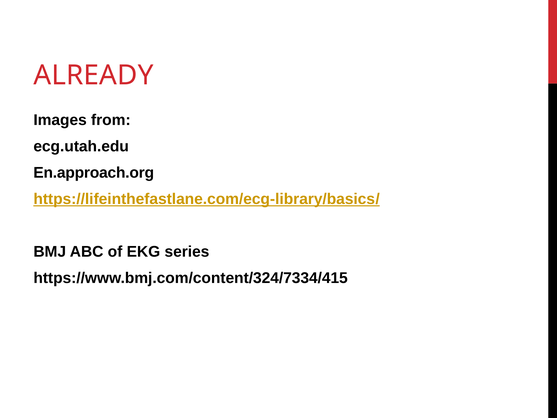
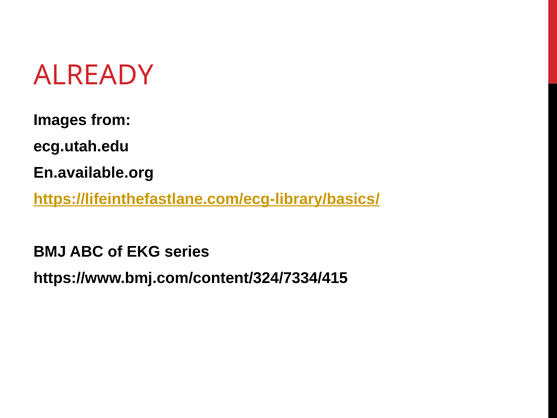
En.approach.org: En.approach.org -> En.available.org
